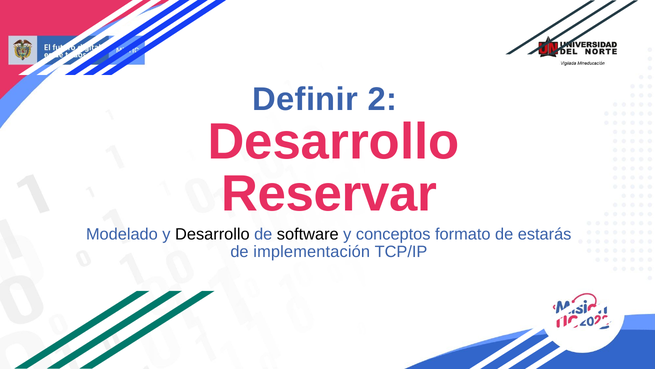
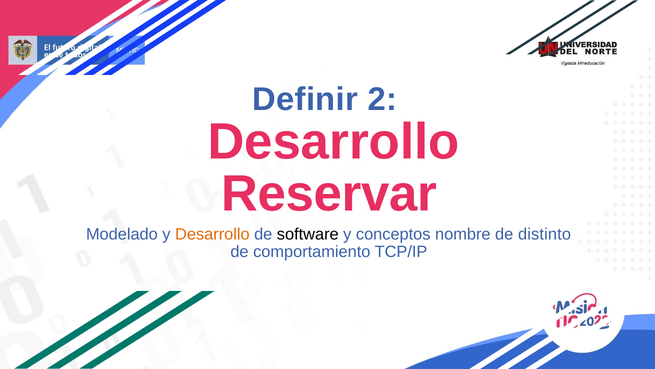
Desarrollo at (212, 234) colour: black -> orange
formato: formato -> nombre
estarás: estarás -> distinto
implementación: implementación -> comportamiento
